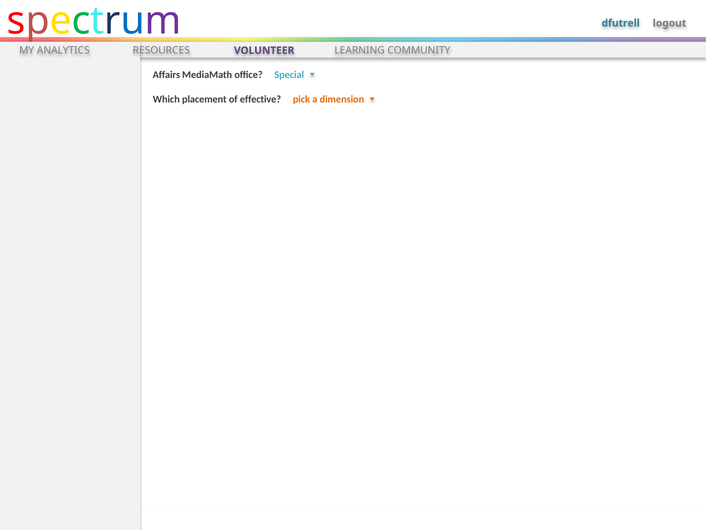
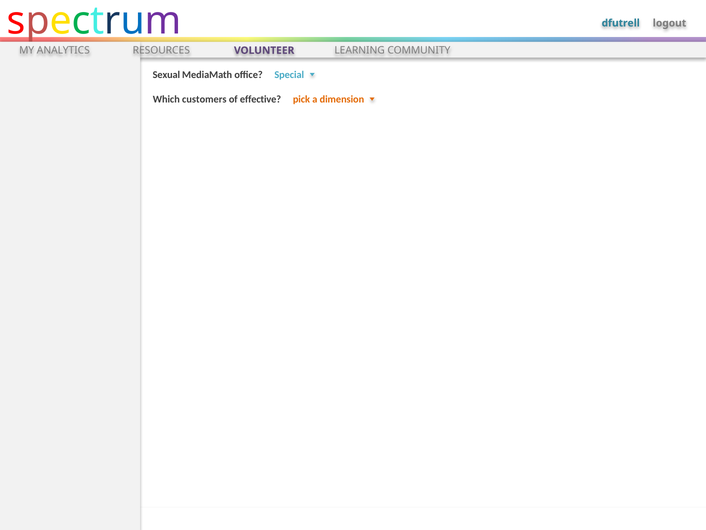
Affairs: Affairs -> Sexual
placement: placement -> customers
